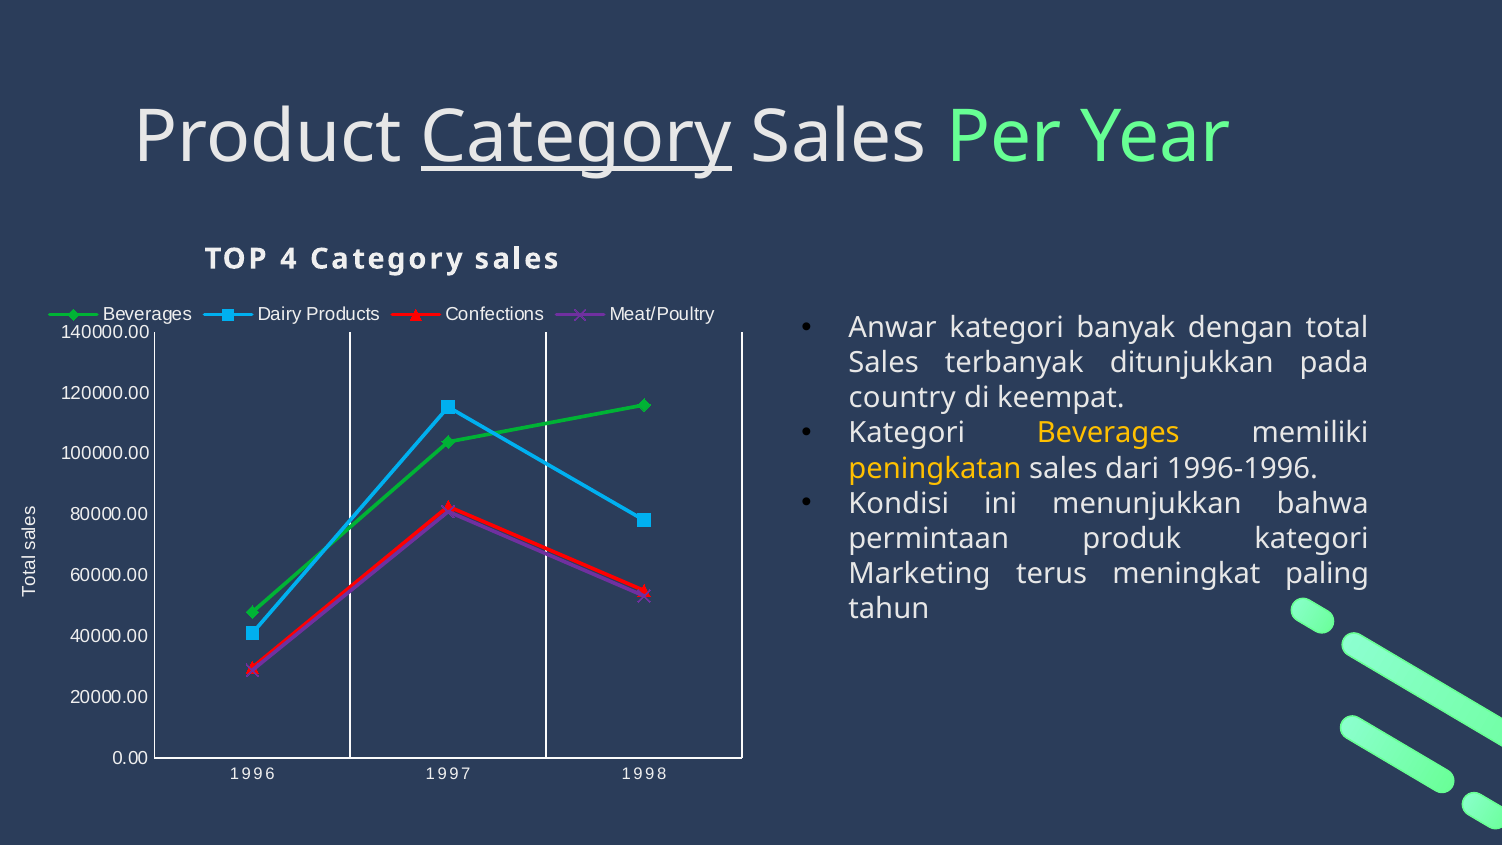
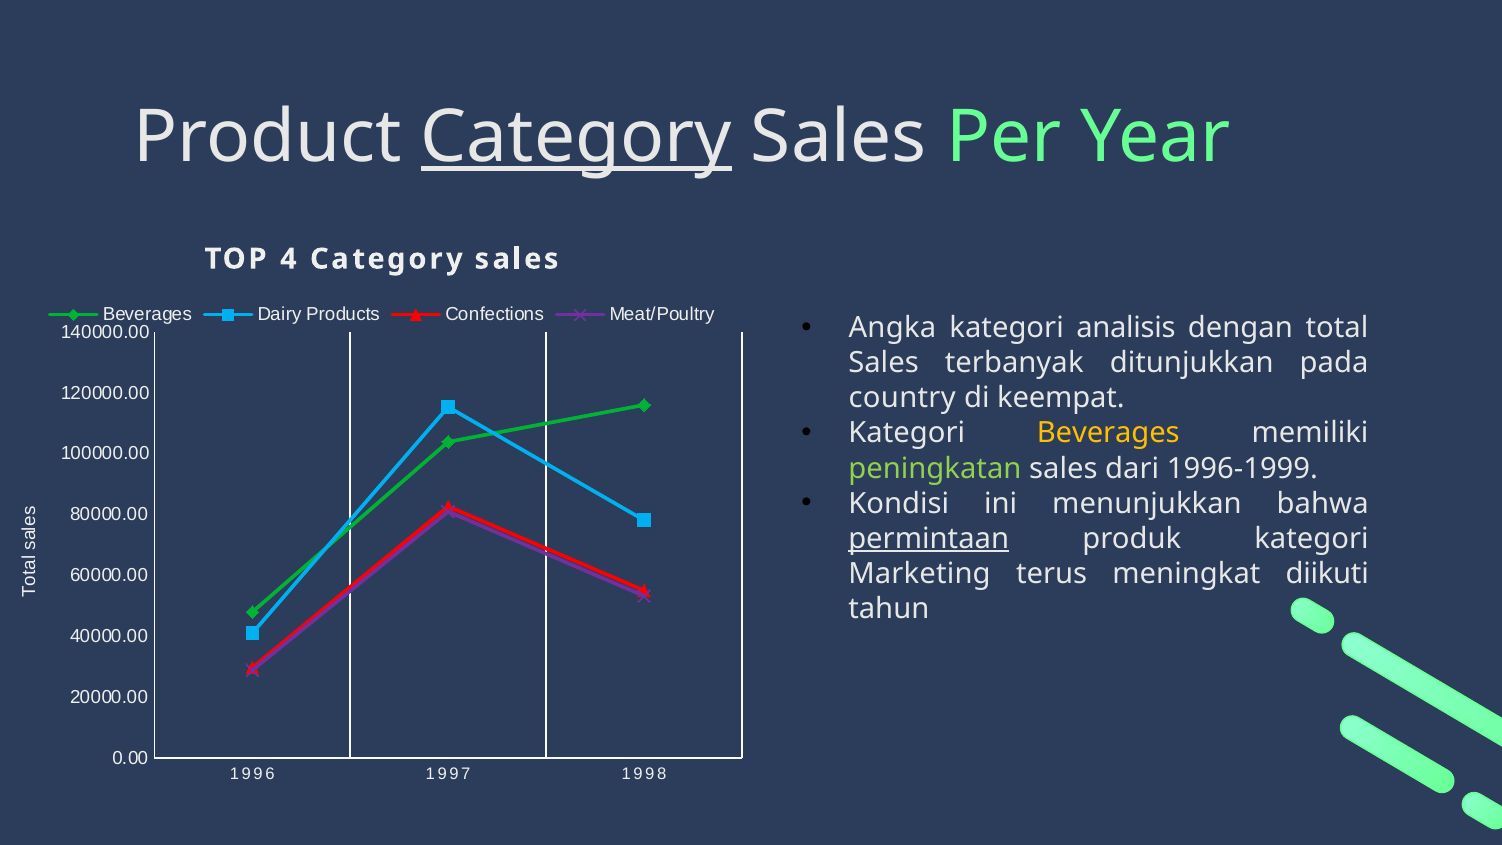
Anwar: Anwar -> Angka
banyak: banyak -> analisis
peningkatan colour: yellow -> light green
1996-1996: 1996-1996 -> 1996-1999
permintaan underline: none -> present
paling: paling -> diikuti
